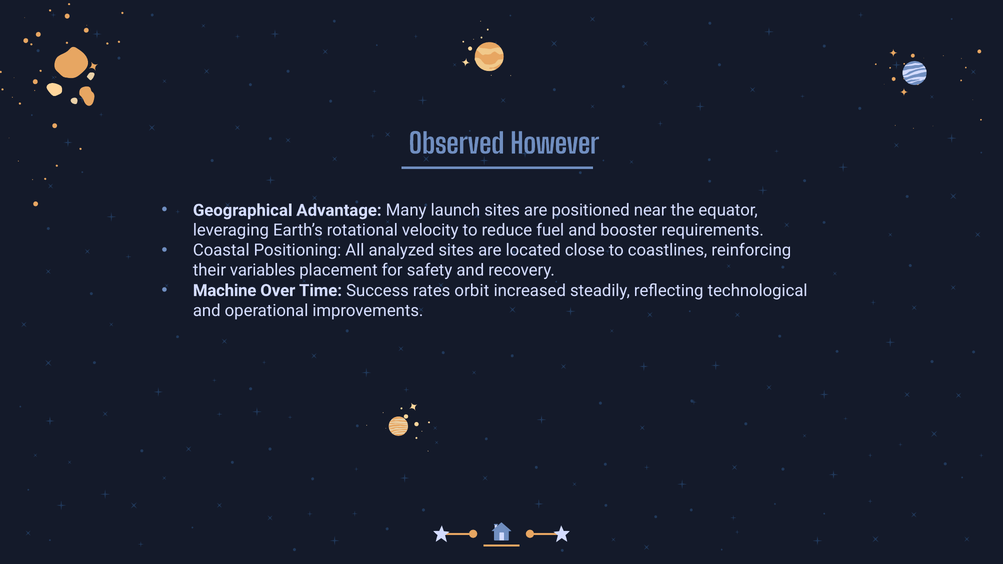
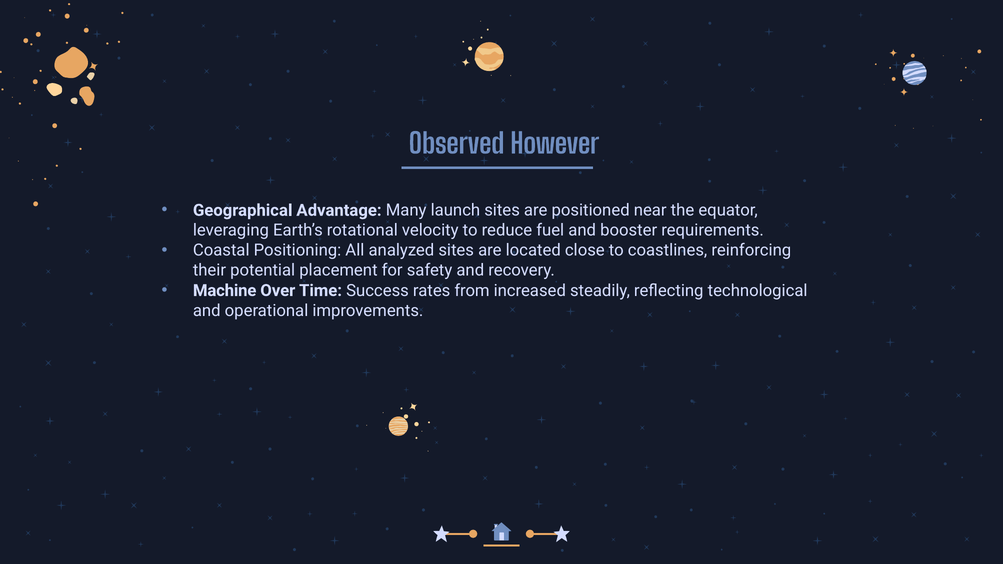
variables: variables -> potential
orbit: orbit -> from
